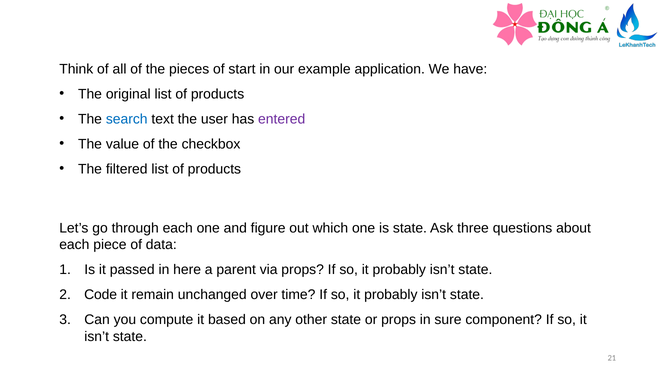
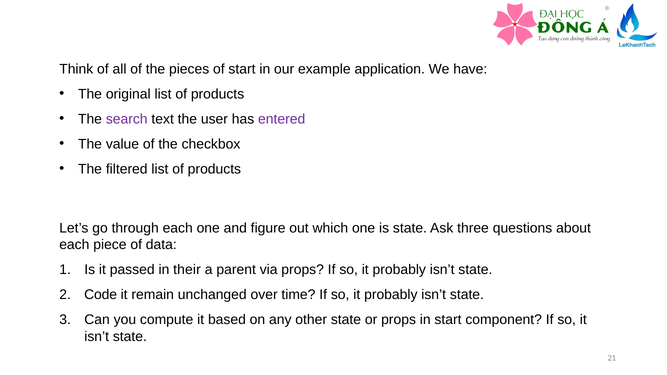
search colour: blue -> purple
here: here -> their
in sure: sure -> start
